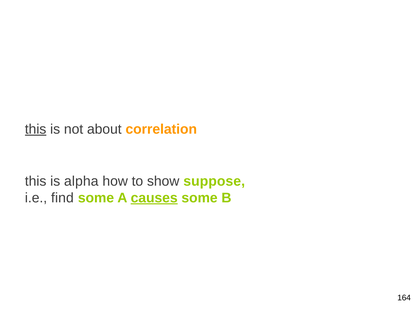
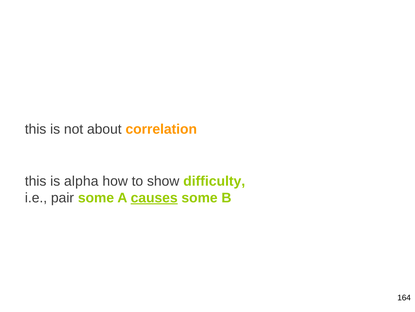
this at (36, 129) underline: present -> none
suppose: suppose -> difficulty
find: find -> pair
